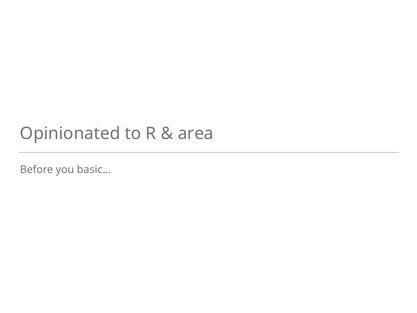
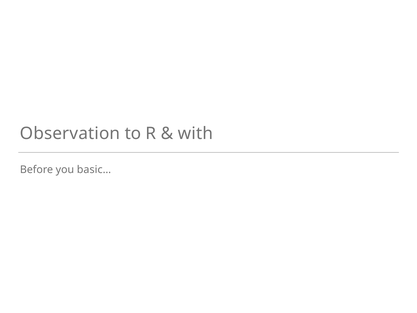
Opinionated: Opinionated -> Observation
area: area -> with
